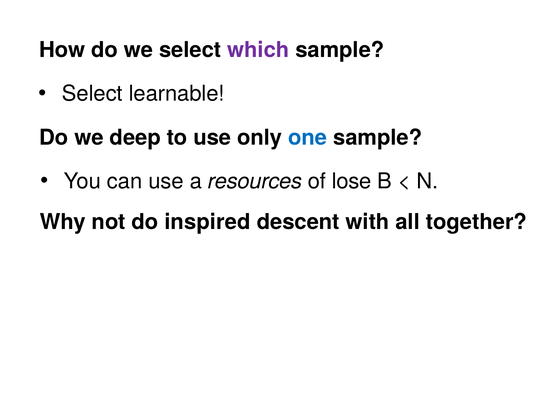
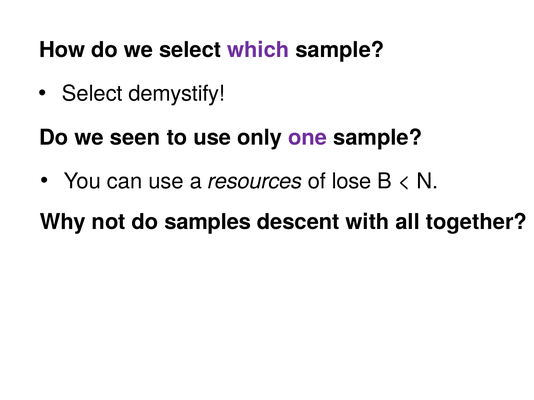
learnable: learnable -> demystify
deep: deep -> seen
one colour: blue -> purple
inspired: inspired -> samples
